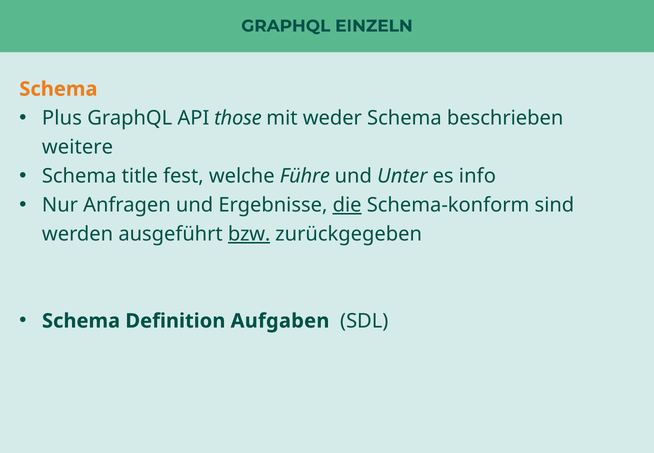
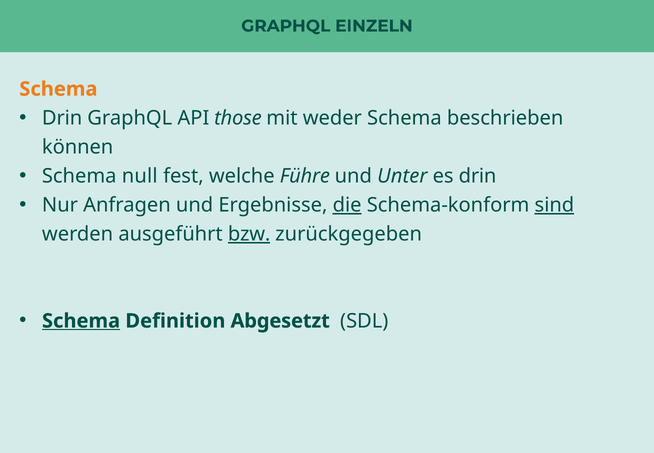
Plus at (62, 118): Plus -> Drin
weitere: weitere -> können
title: title -> null
es info: info -> drin
sind underline: none -> present
Schema at (81, 321) underline: none -> present
Aufgaben: Aufgaben -> Abgesetzt
